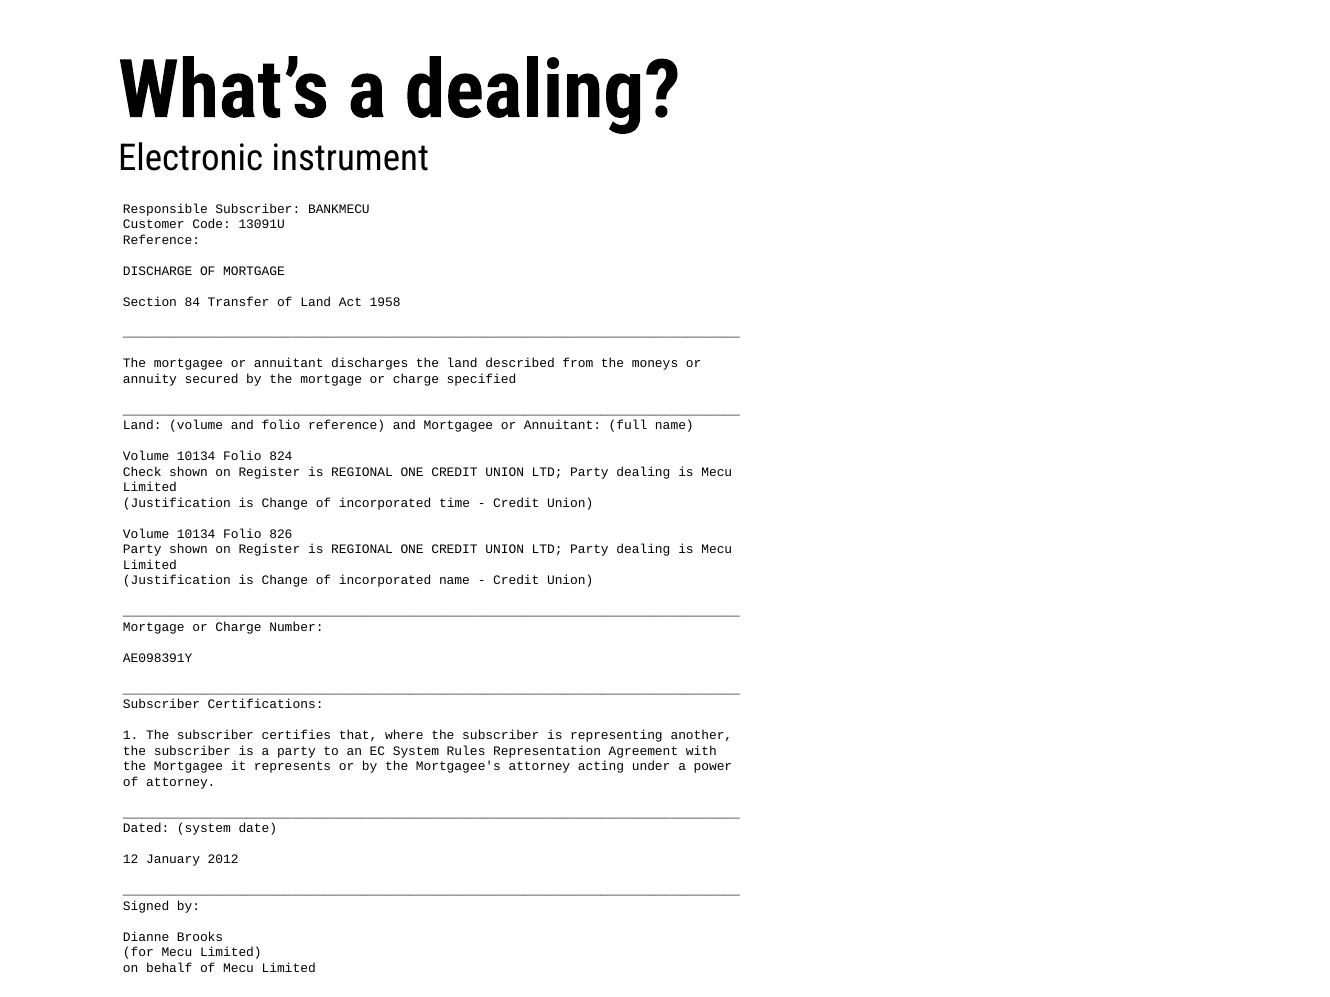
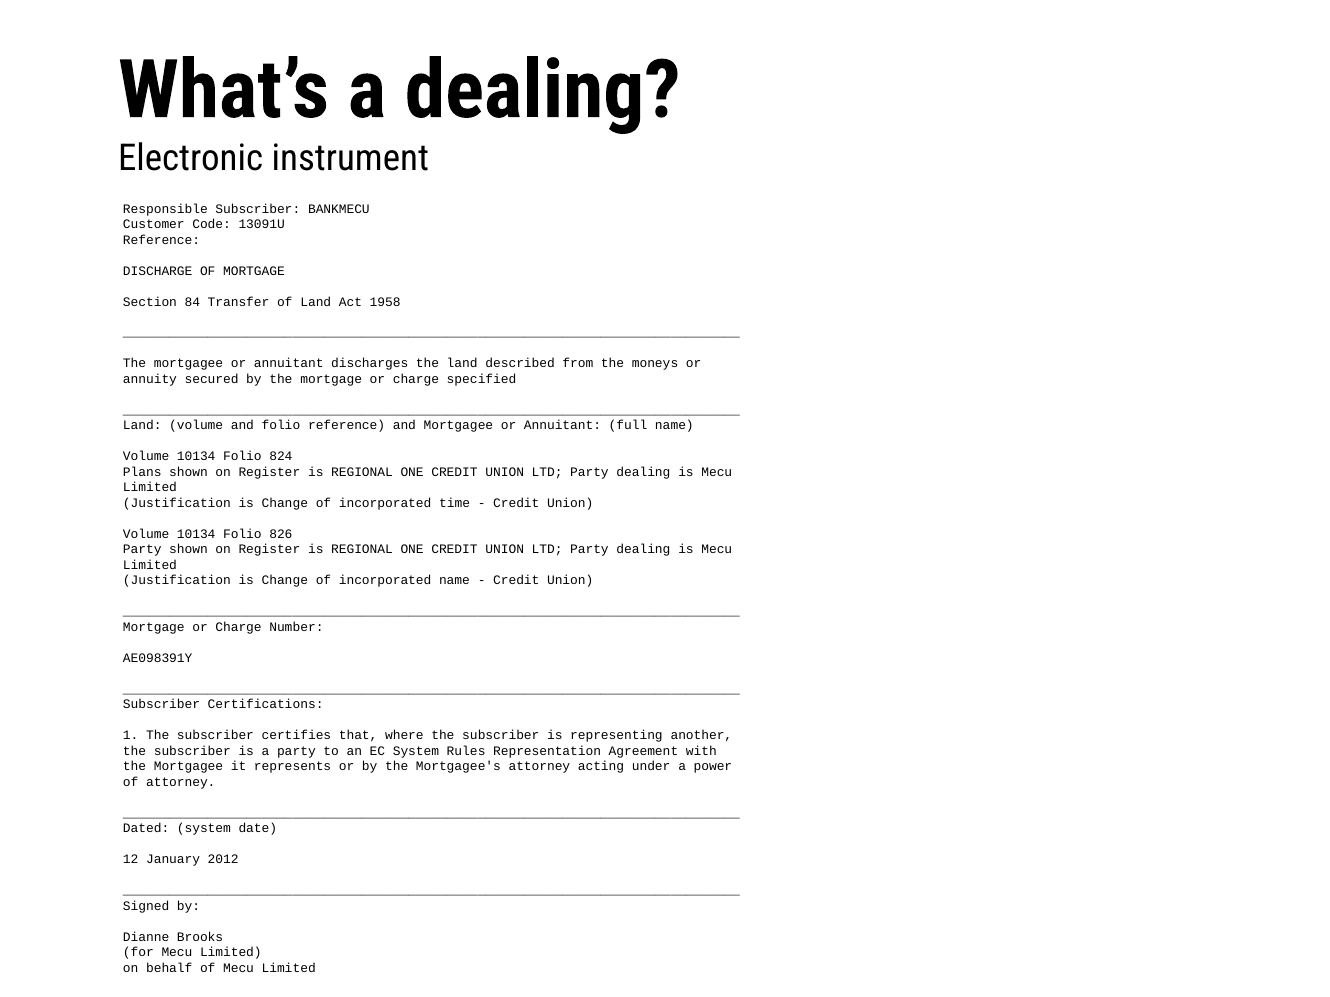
Check: Check -> Plans
